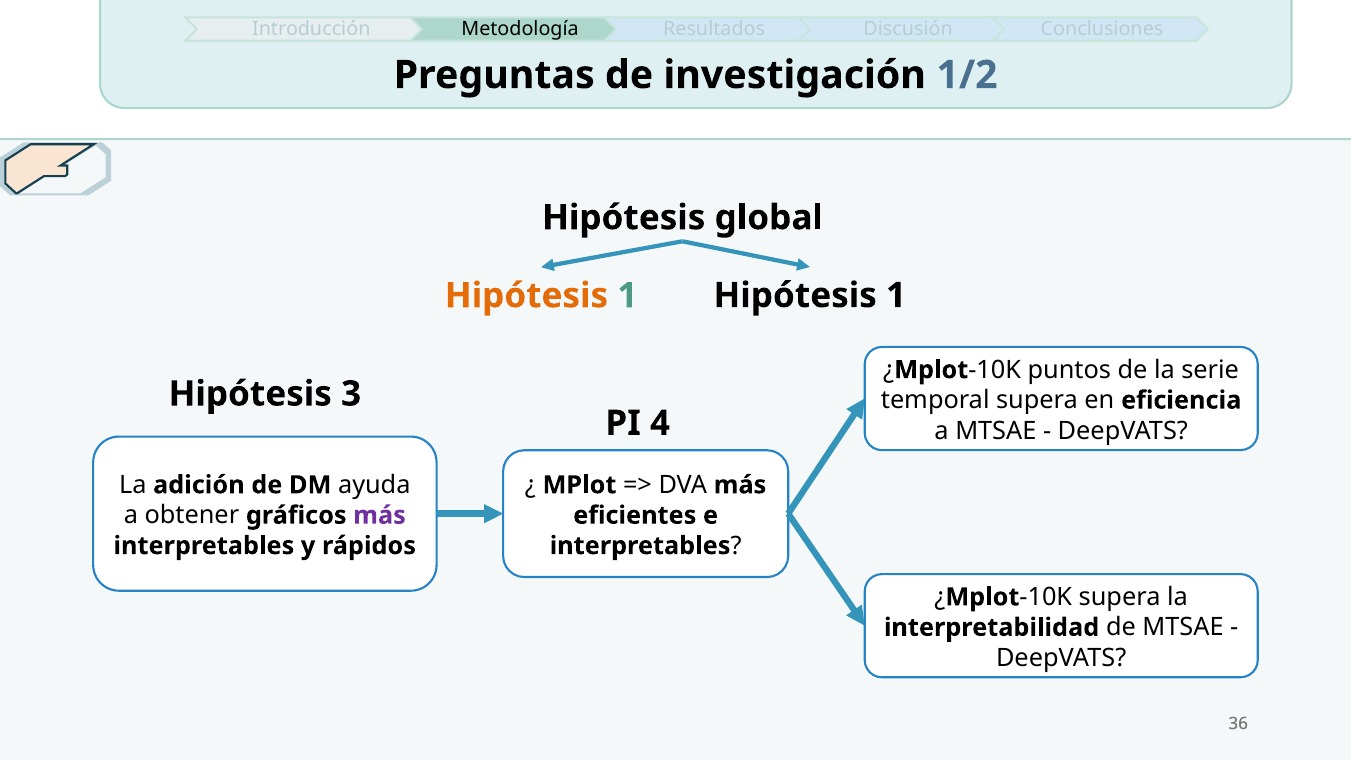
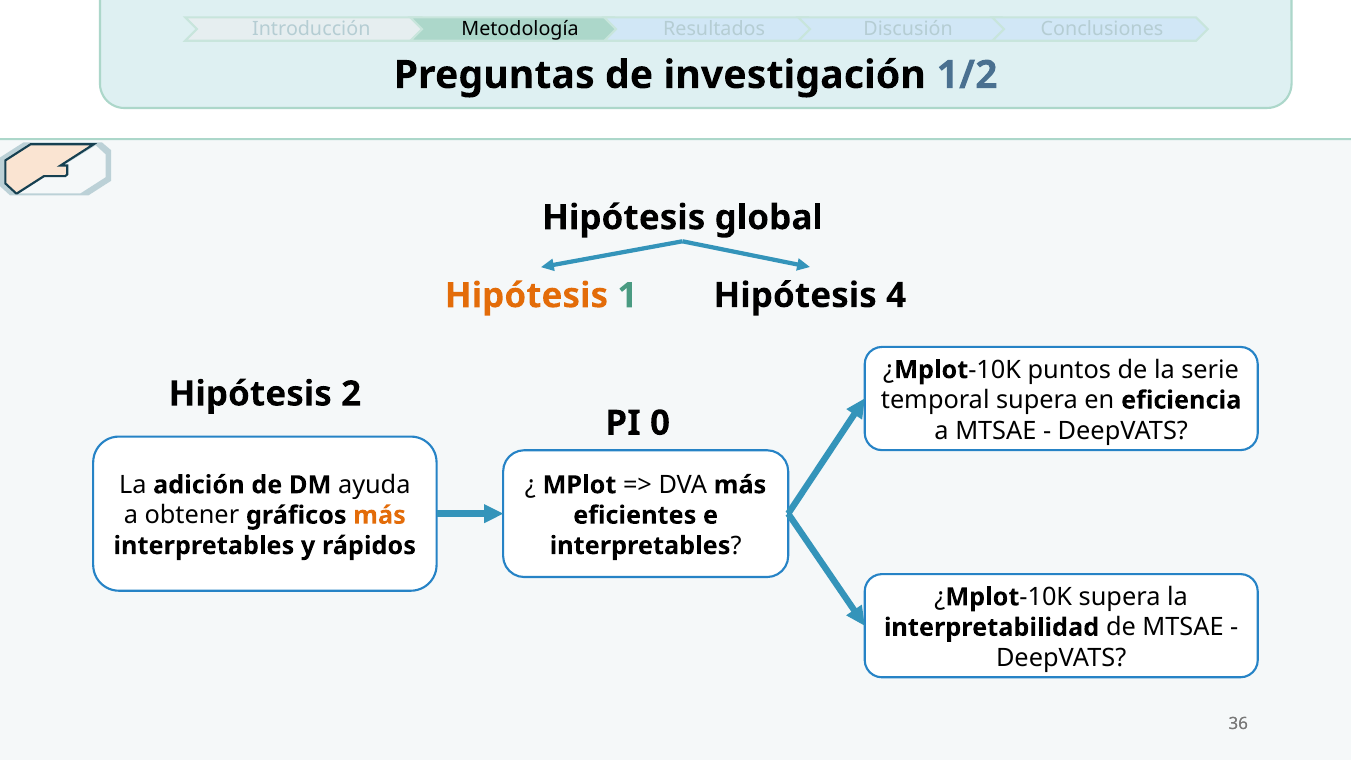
1 Hipótesis 1: 1 -> 4
3: 3 -> 2
4: 4 -> 0
más at (380, 515) colour: purple -> orange
